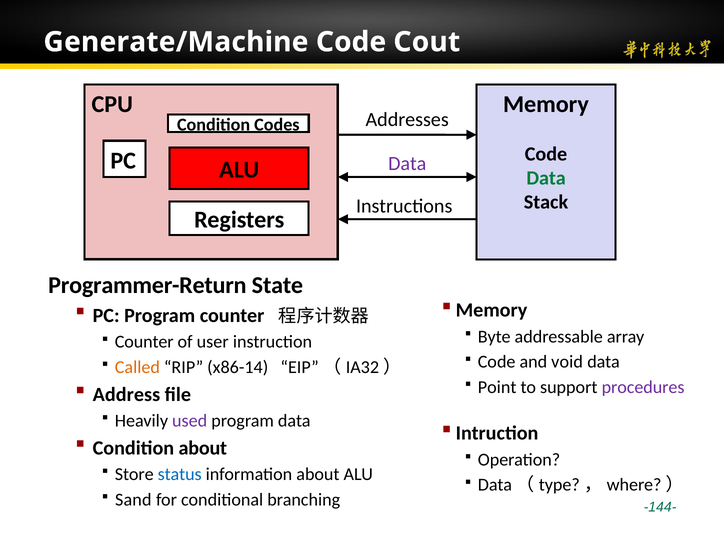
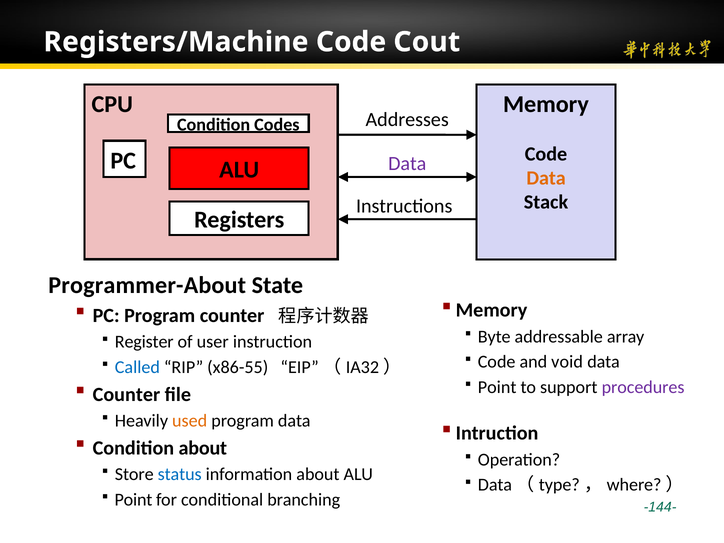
Generate/Machine: Generate/Machine -> Registers/Machine
Data at (546, 178) colour: green -> orange
Programmer-Return: Programmer-Return -> Programmer-About
Counter at (144, 342): Counter -> Register
Called colour: orange -> blue
x86-14: x86-14 -> x86-55
Address at (126, 394): Address -> Counter
used colour: purple -> orange
Sand at (133, 500): Sand -> Point
